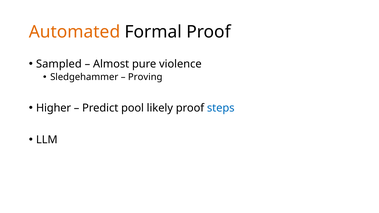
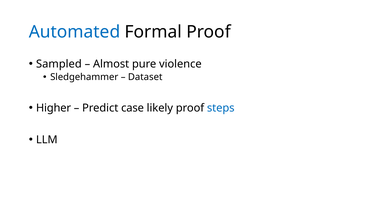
Automated colour: orange -> blue
Proving: Proving -> Dataset
pool: pool -> case
